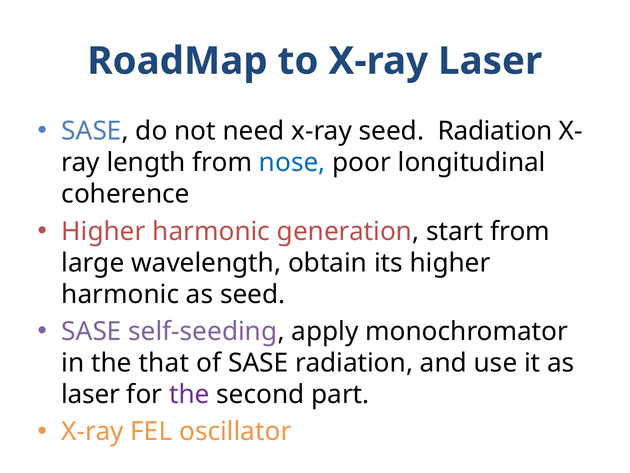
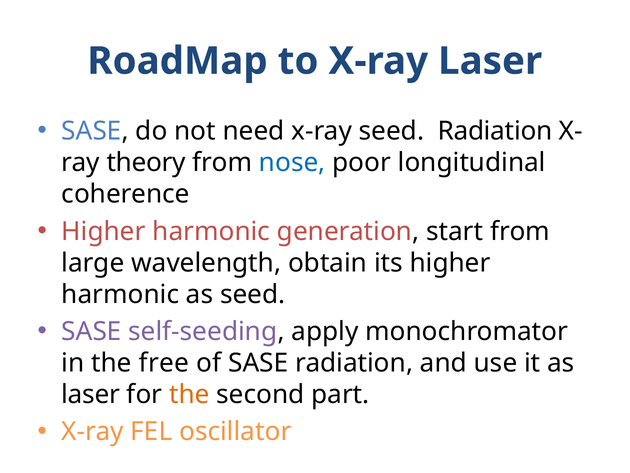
length: length -> theory
that: that -> free
the at (189, 394) colour: purple -> orange
